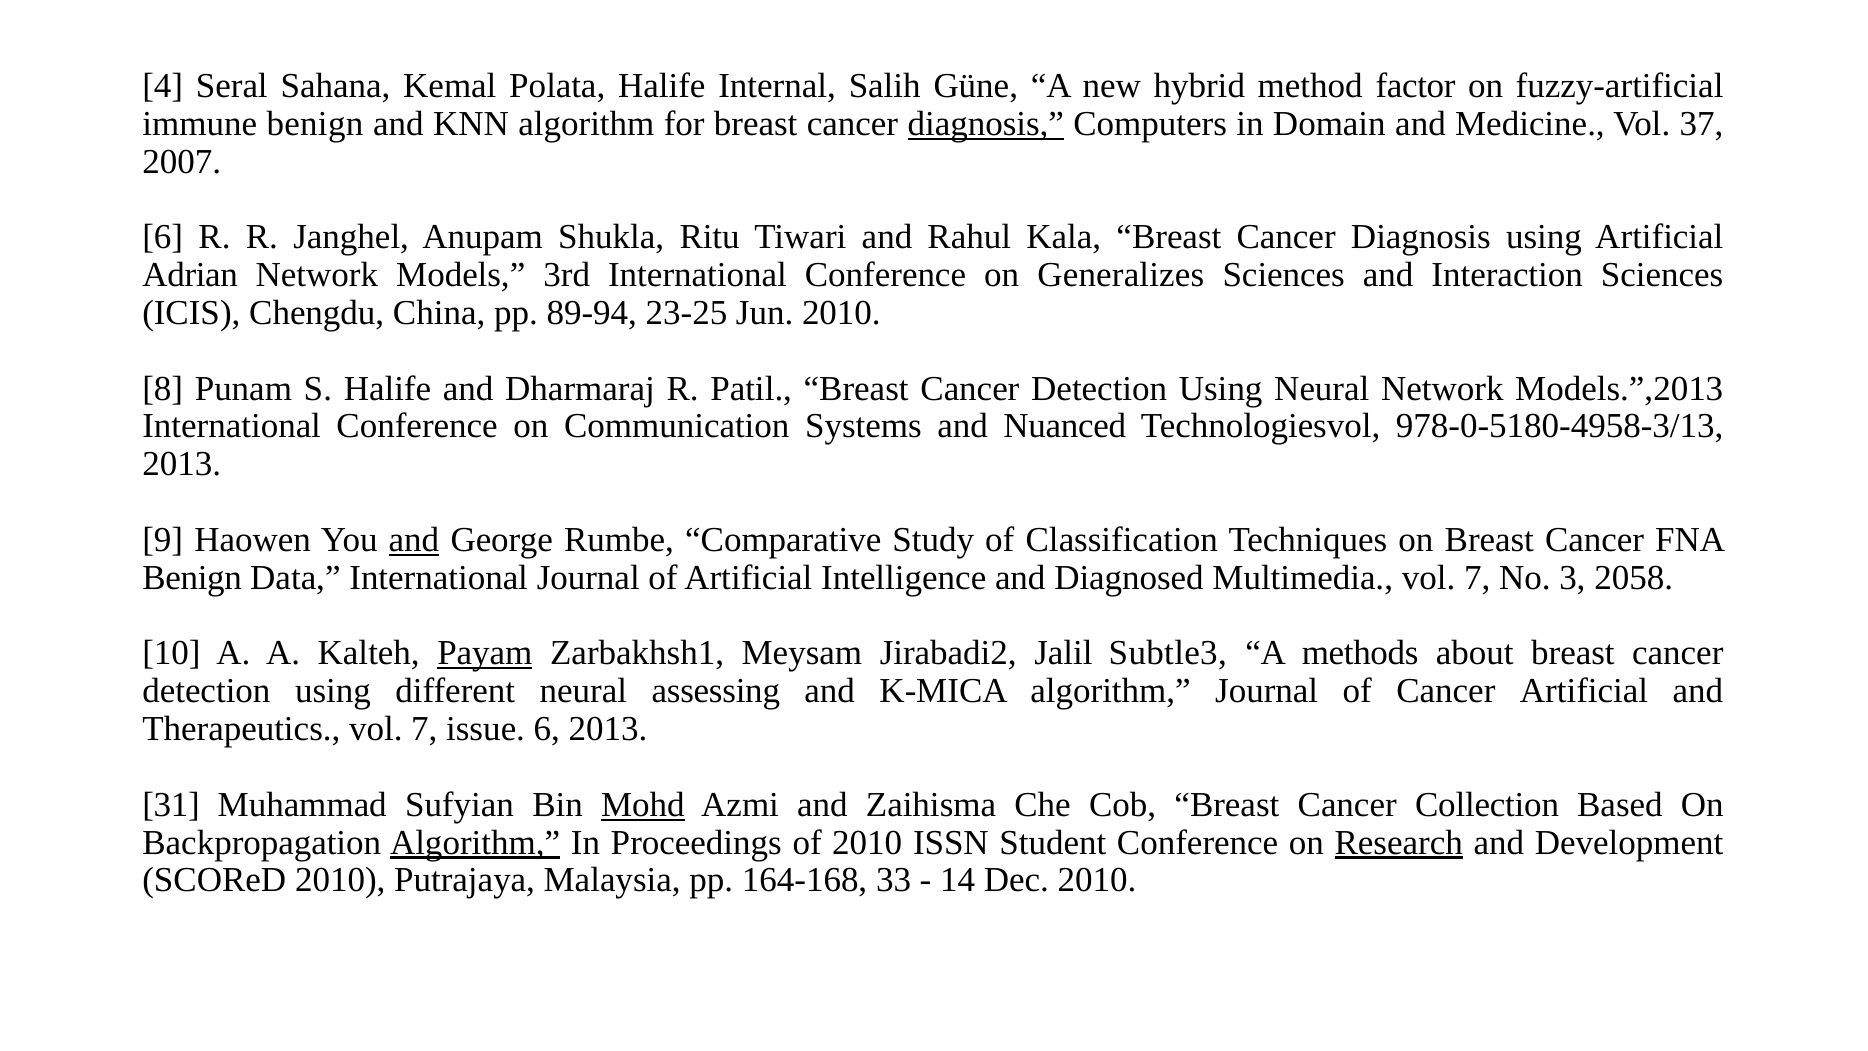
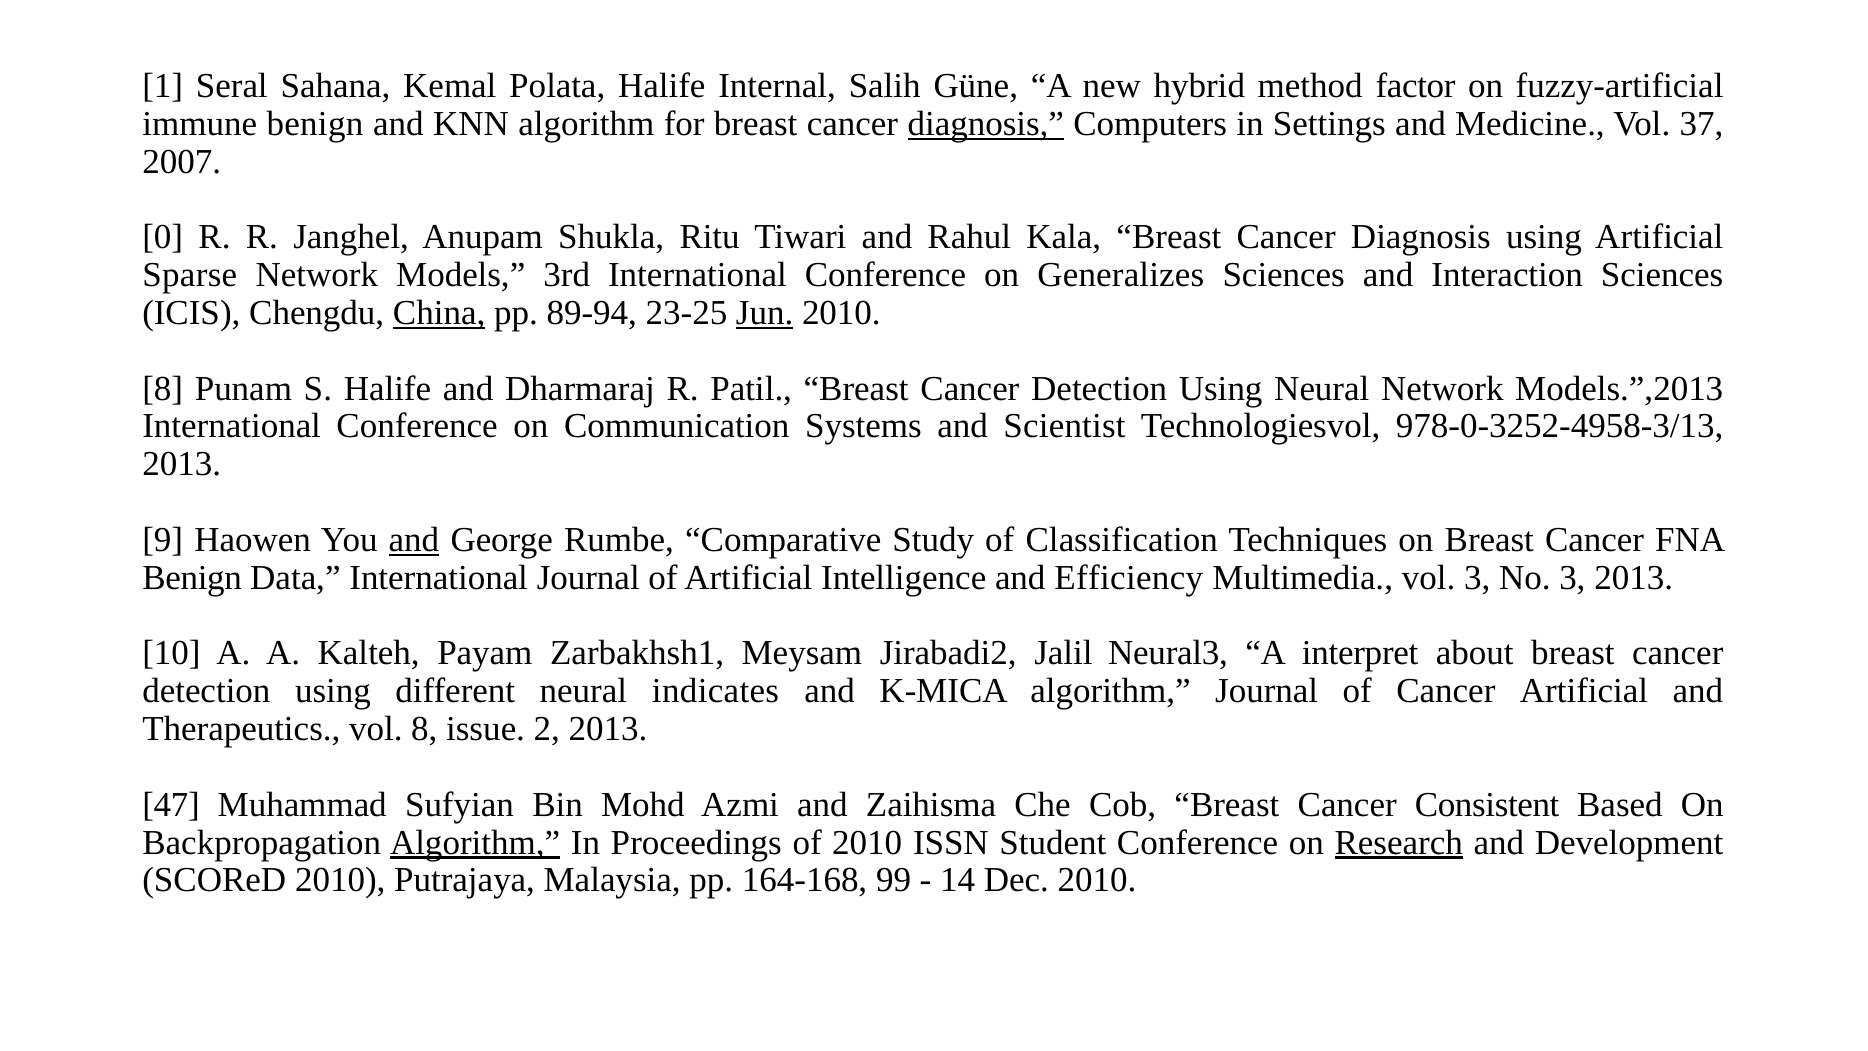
4: 4 -> 1
Domain: Domain -> Settings
6 at (163, 237): 6 -> 0
Adrian: Adrian -> Sparse
China underline: none -> present
Jun underline: none -> present
Nuanced: Nuanced -> Scientist
978-0-5180-4958-3/13: 978-0-5180-4958-3/13 -> 978-0-3252-4958-3/13
Diagnosed: Diagnosed -> Efficiency
Multimedia vol 7: 7 -> 3
3 2058: 2058 -> 2013
Payam underline: present -> none
Subtle3: Subtle3 -> Neural3
methods: methods -> interpret
assessing: assessing -> indicates
Therapeutics vol 7: 7 -> 8
issue 6: 6 -> 2
31: 31 -> 47
Mohd underline: present -> none
Collection: Collection -> Consistent
33: 33 -> 99
